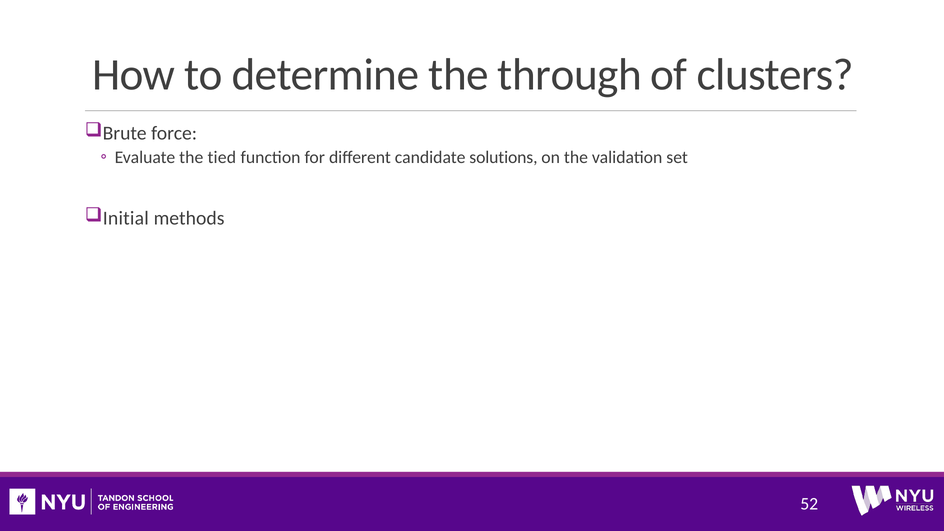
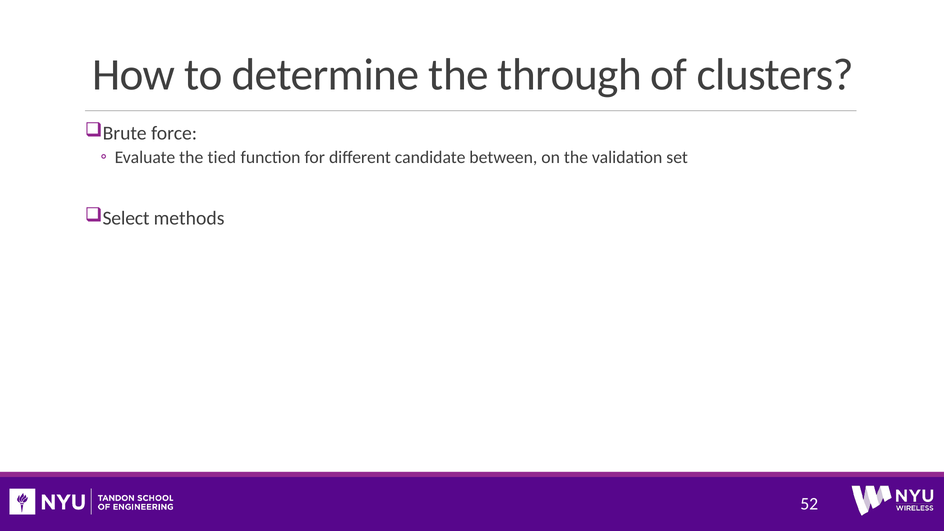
solutions: solutions -> between
Initial: Initial -> Select
